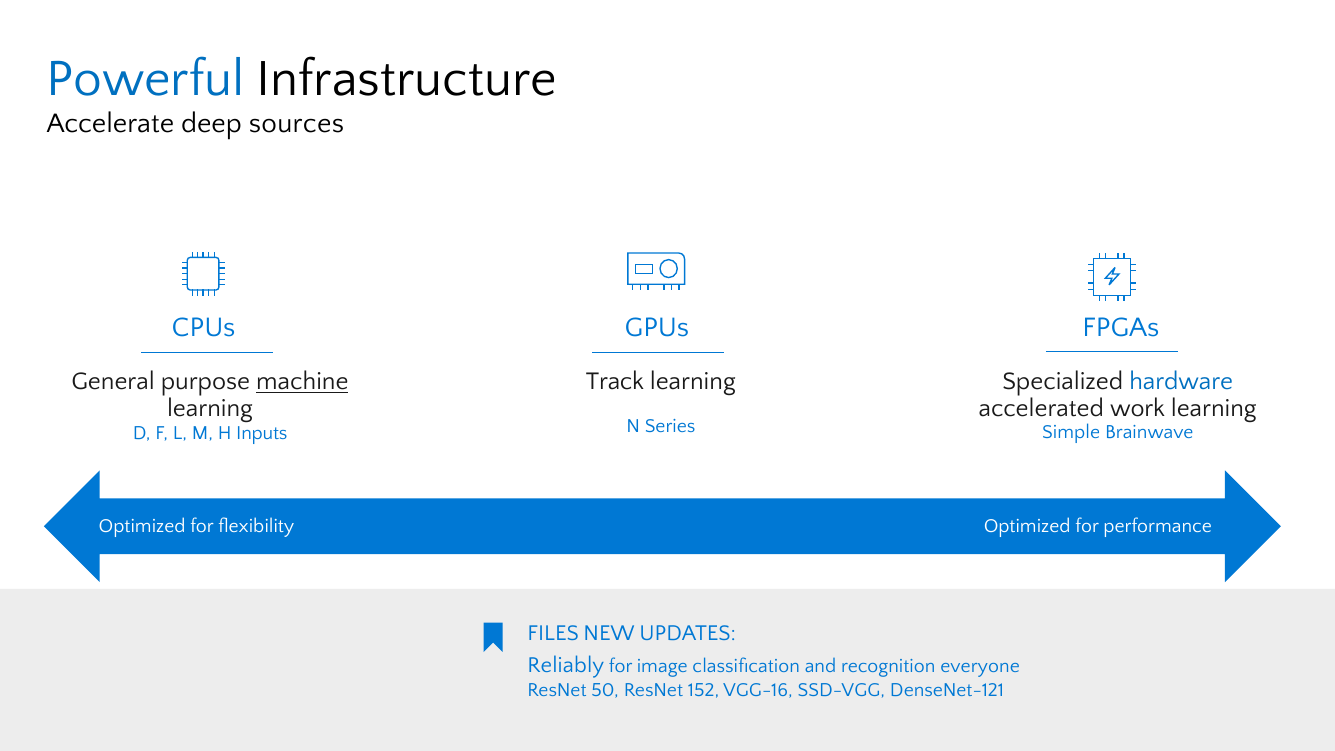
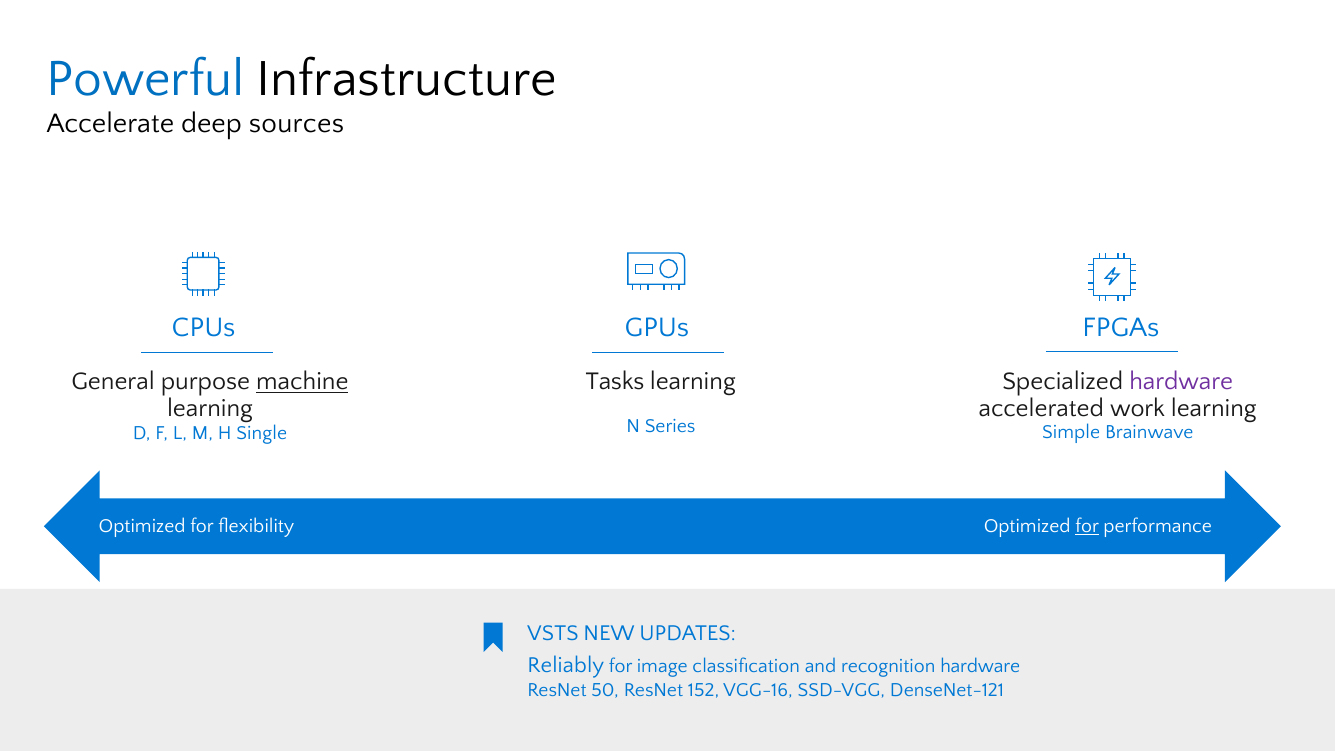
Track: Track -> Tasks
hardware at (1181, 381) colour: blue -> purple
Inputs: Inputs -> Single
for at (1087, 526) underline: none -> present
FILES: FILES -> VSTS
recognition everyone: everyone -> hardware
